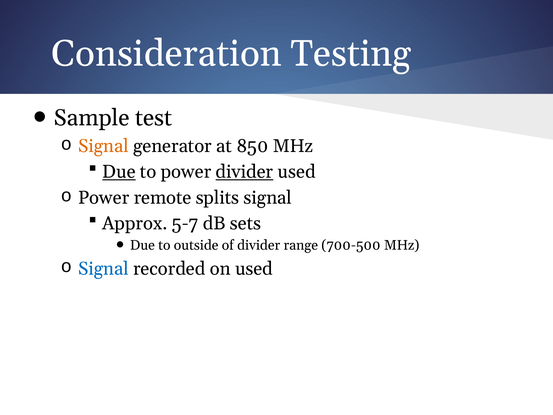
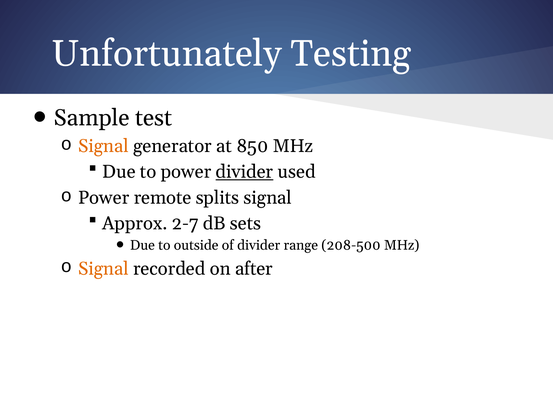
Consideration: Consideration -> Unfortunately
Due at (119, 172) underline: present -> none
5-7: 5-7 -> 2-7
700-500: 700-500 -> 208-500
Signal at (103, 269) colour: blue -> orange
on used: used -> after
